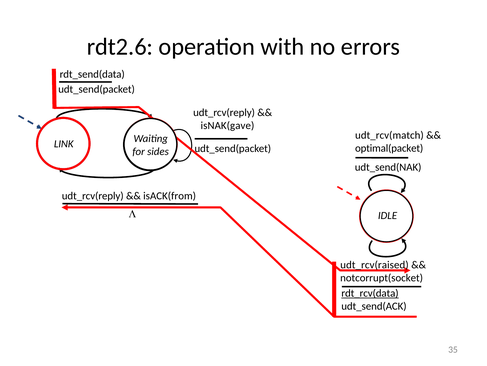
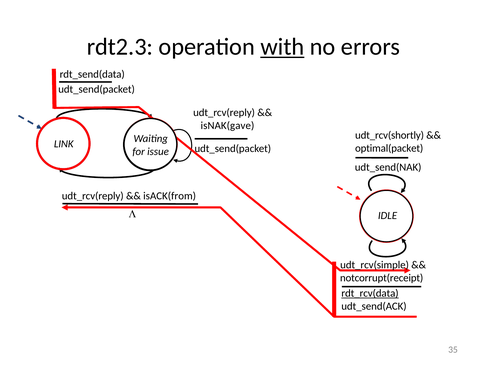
rdt2.6: rdt2.6 -> rdt2.3
with underline: none -> present
udt_rcv(match: udt_rcv(match -> udt_rcv(shortly
sides: sides -> issue
udt_rcv(raised: udt_rcv(raised -> udt_rcv(simple
notcorrupt(socket: notcorrupt(socket -> notcorrupt(receipt
